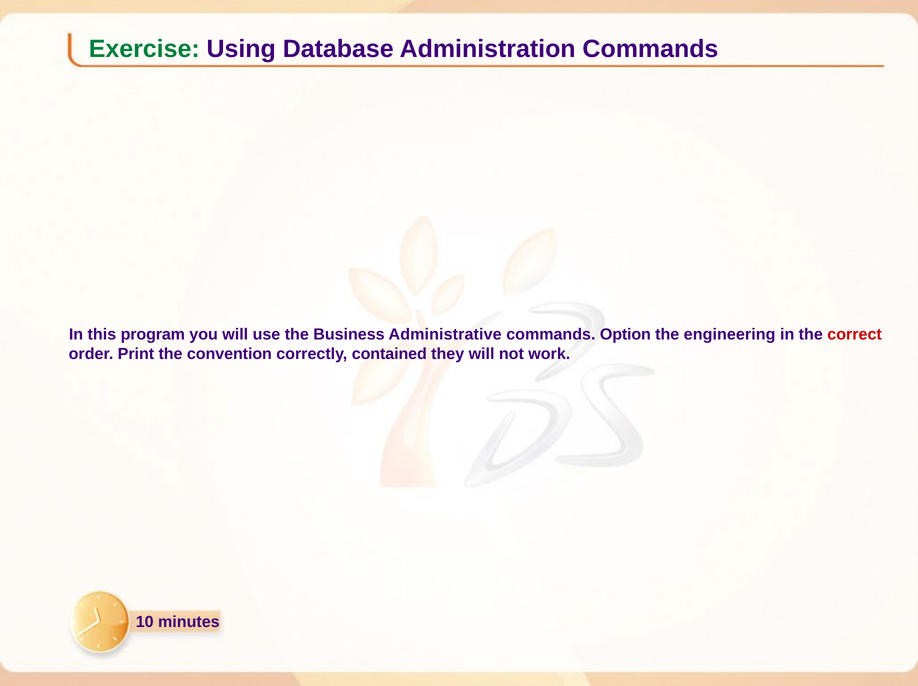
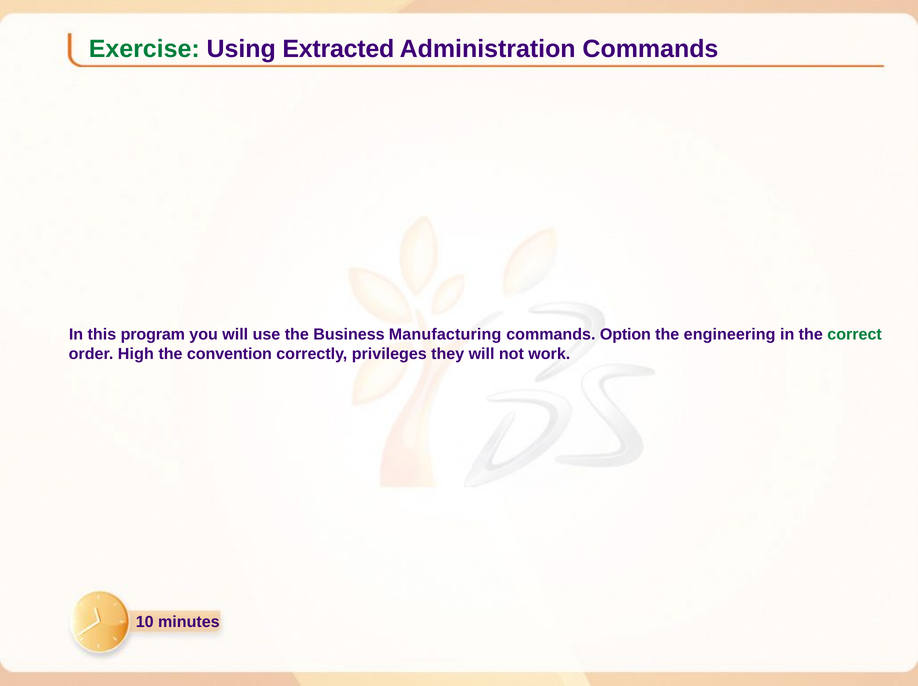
Database: Database -> Extracted
Administrative: Administrative -> Manufacturing
correct colour: red -> green
Print: Print -> High
contained: contained -> privileges
